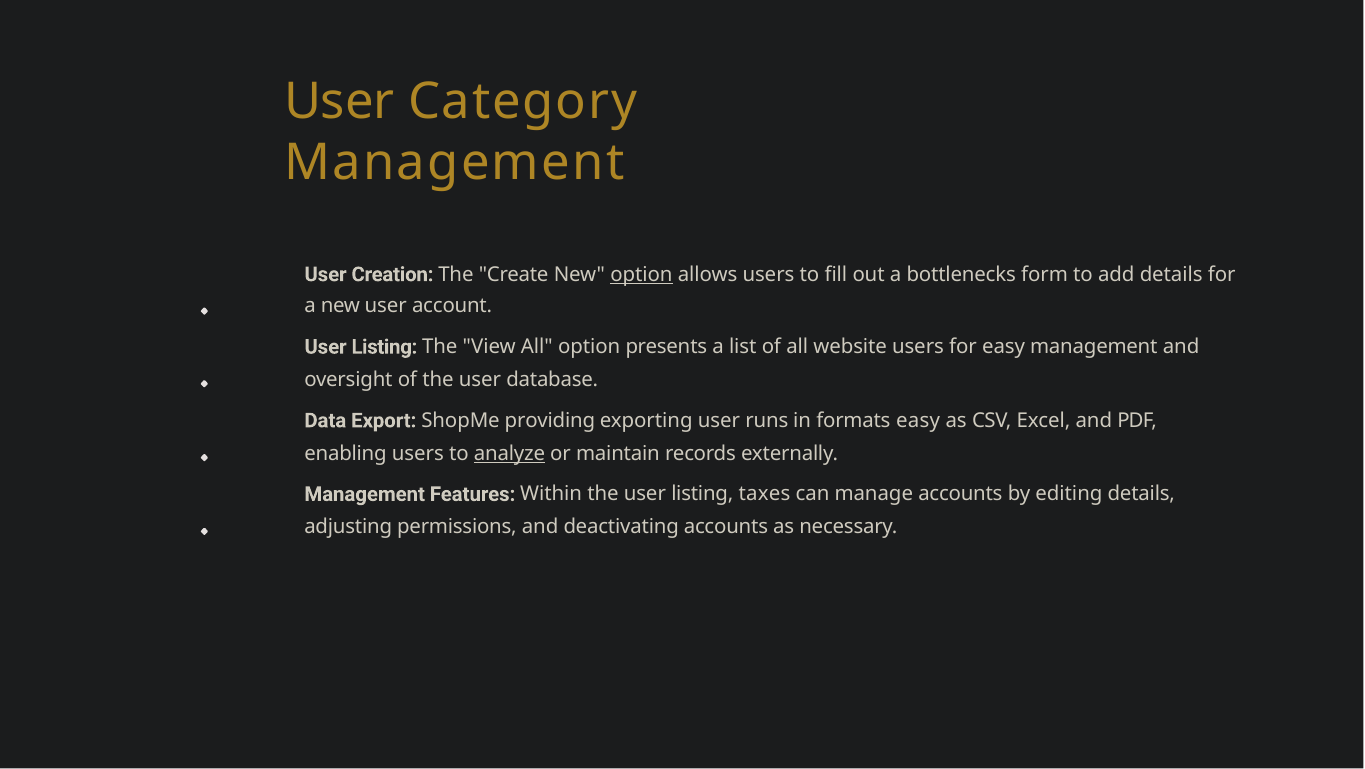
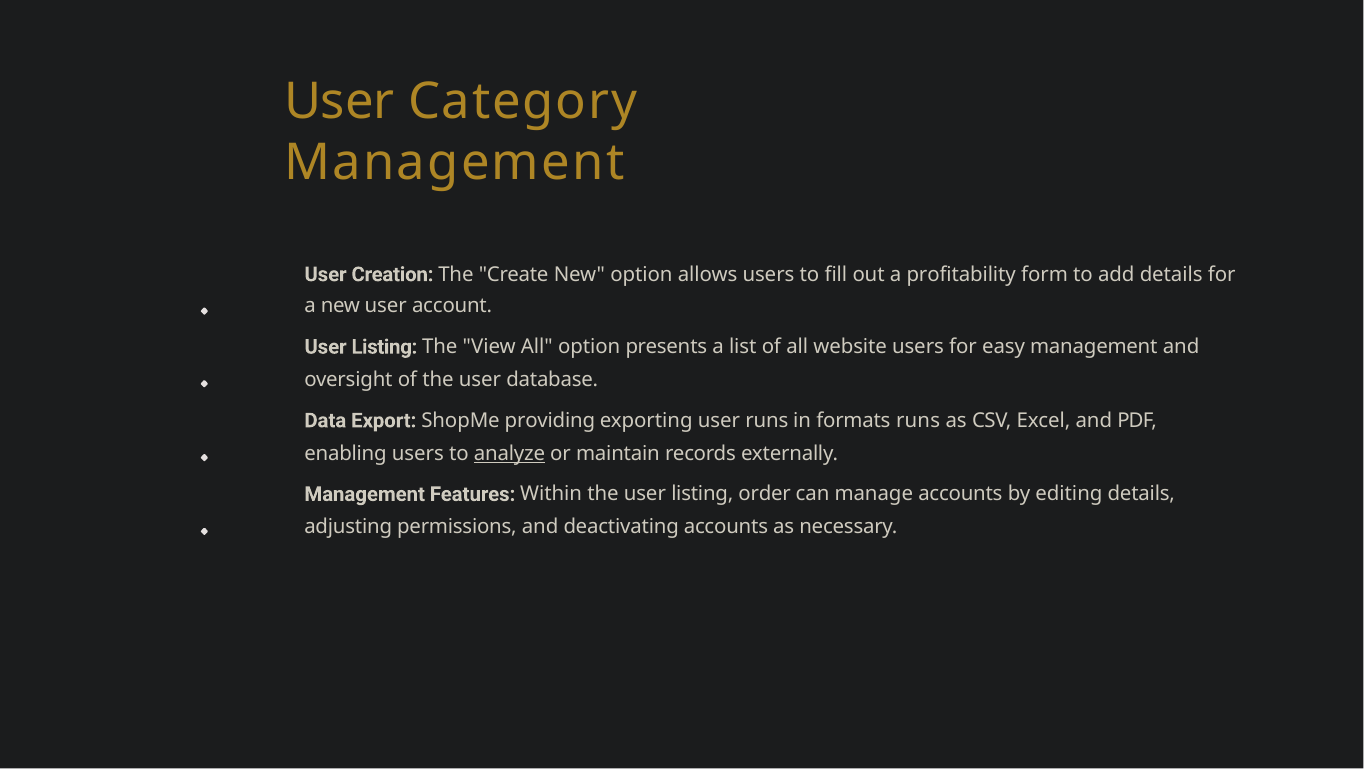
option at (641, 274) underline: present -> none
bottlenecks: bottlenecks -> profitability
formats easy: easy -> runs
taxes: taxes -> order
